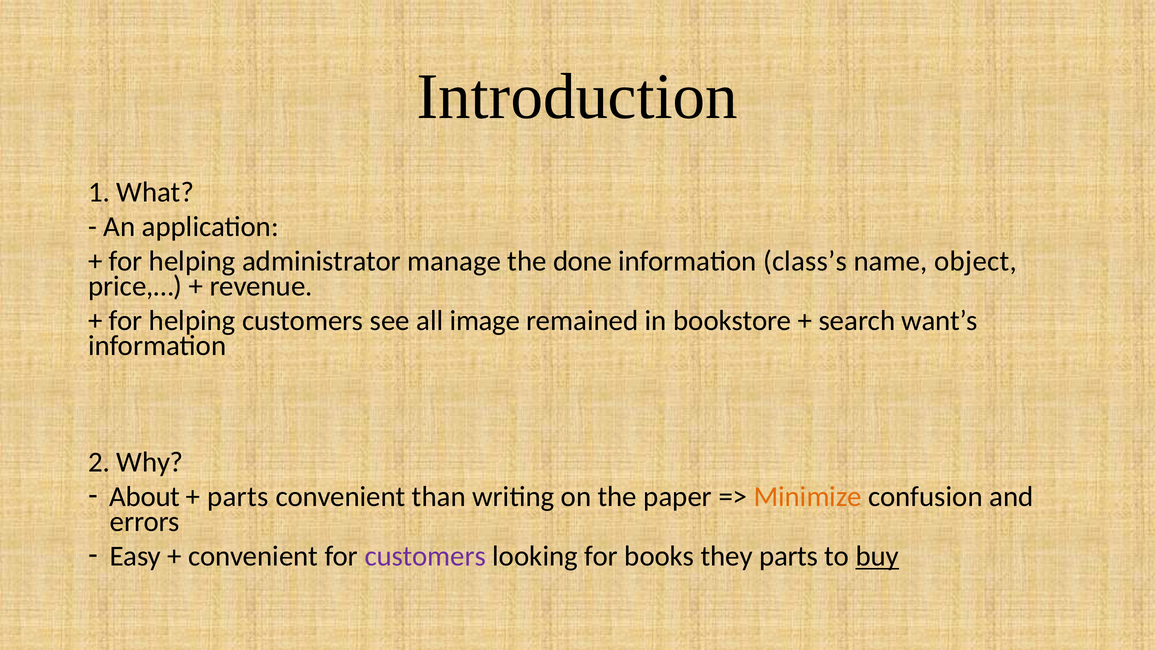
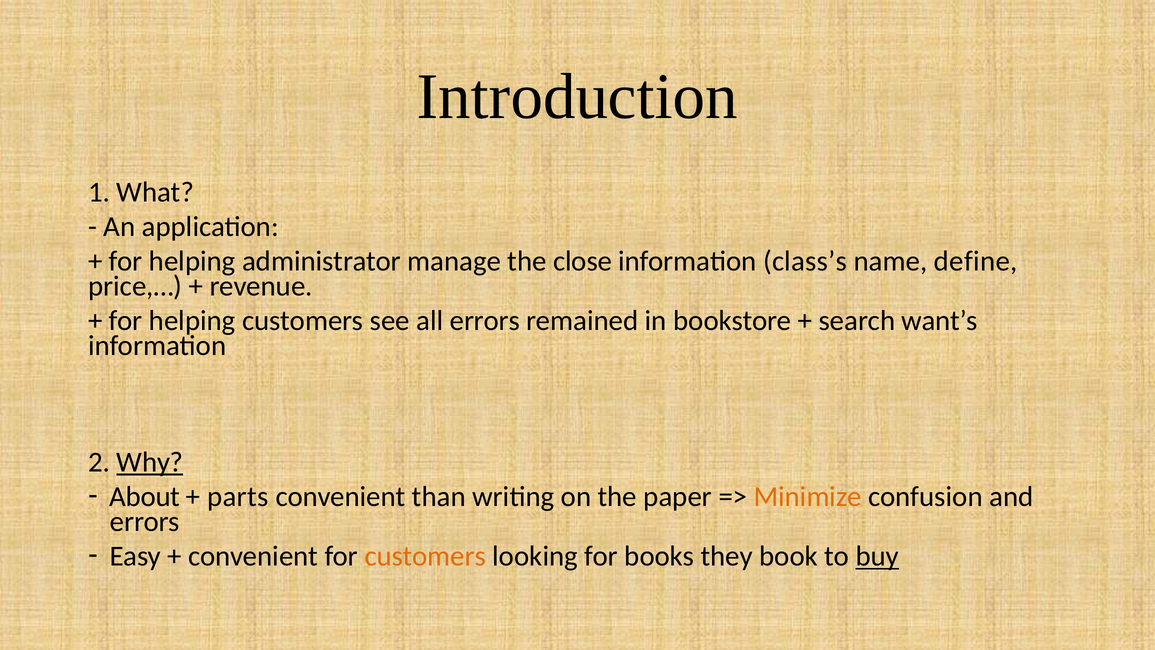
done: done -> close
object: object -> define
all image: image -> errors
Why underline: none -> present
customers at (425, 556) colour: purple -> orange
they parts: parts -> book
